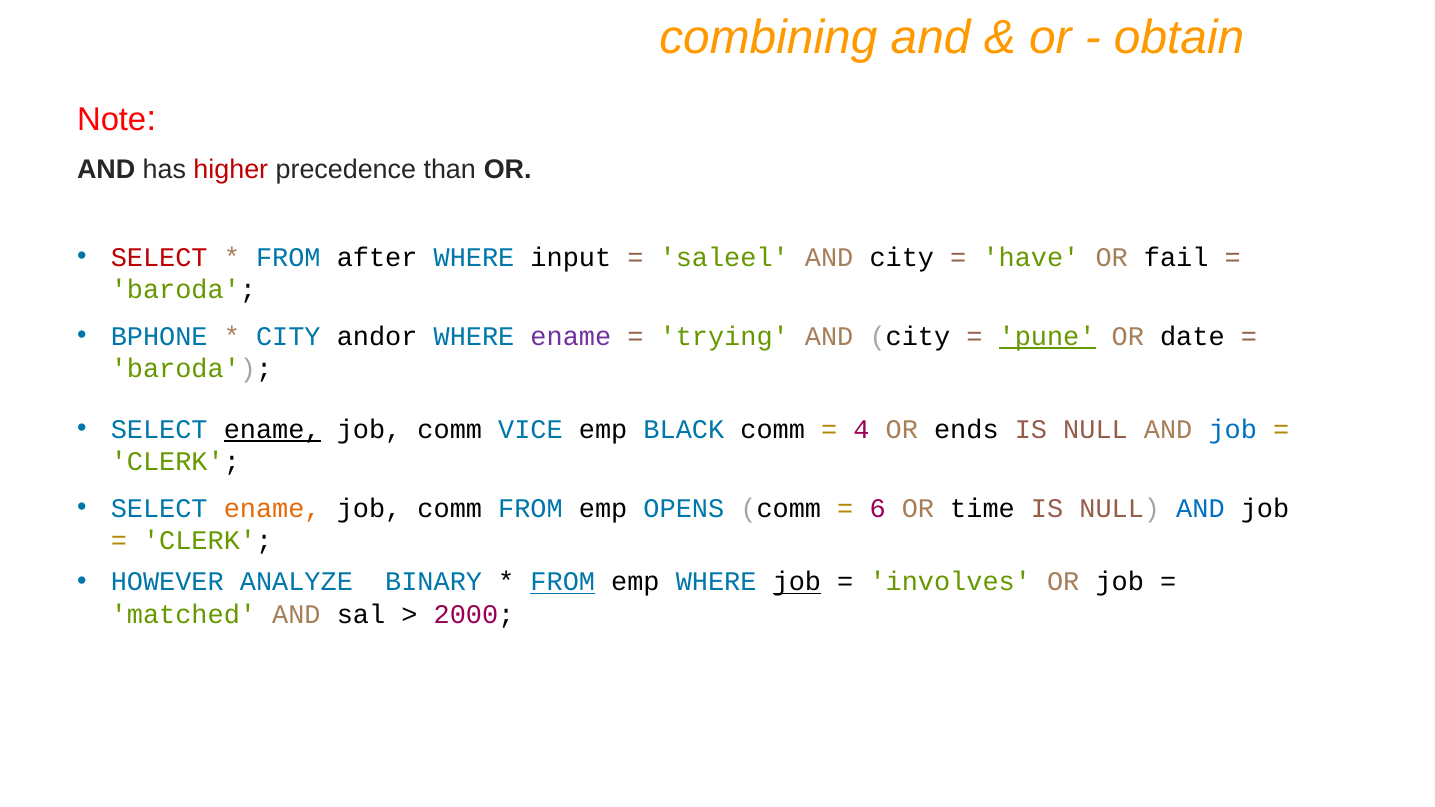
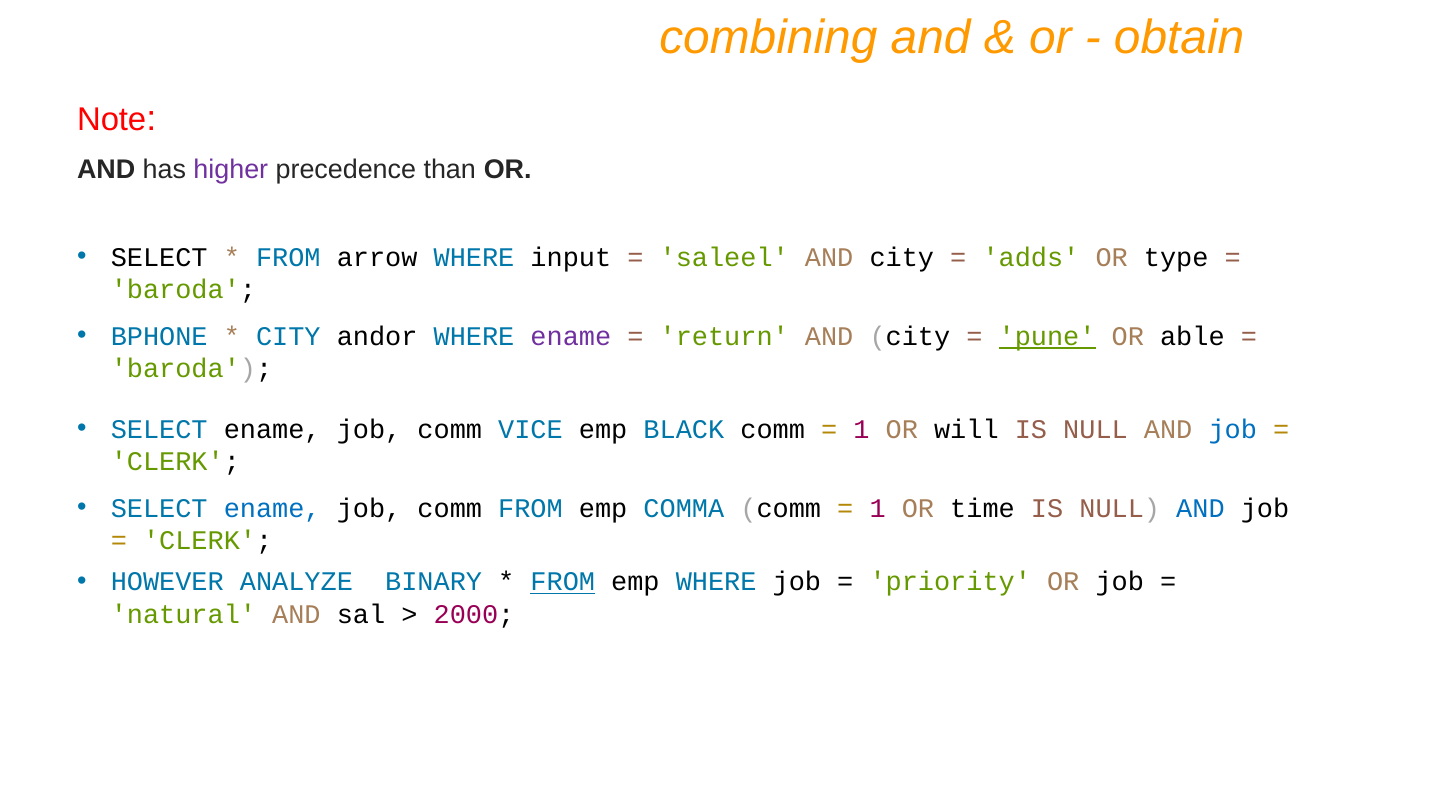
higher colour: red -> purple
SELECT at (159, 257) colour: red -> black
after: after -> arrow
have: have -> adds
fail: fail -> type
trying: trying -> return
date: date -> able
ename at (272, 429) underline: present -> none
4 at (861, 429): 4 -> 1
ends: ends -> will
ename at (272, 508) colour: orange -> blue
OPENS: OPENS -> COMMA
6 at (878, 508): 6 -> 1
job at (797, 582) underline: present -> none
involves: involves -> priority
matched: matched -> natural
